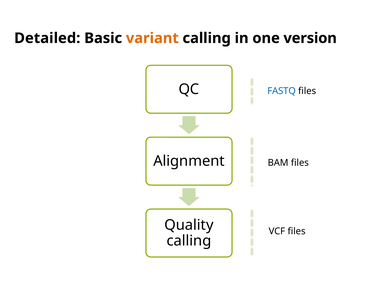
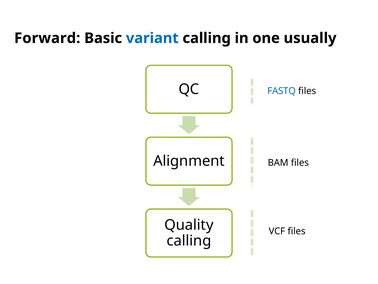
Detailed: Detailed -> Forward
variant colour: orange -> blue
version: version -> usually
